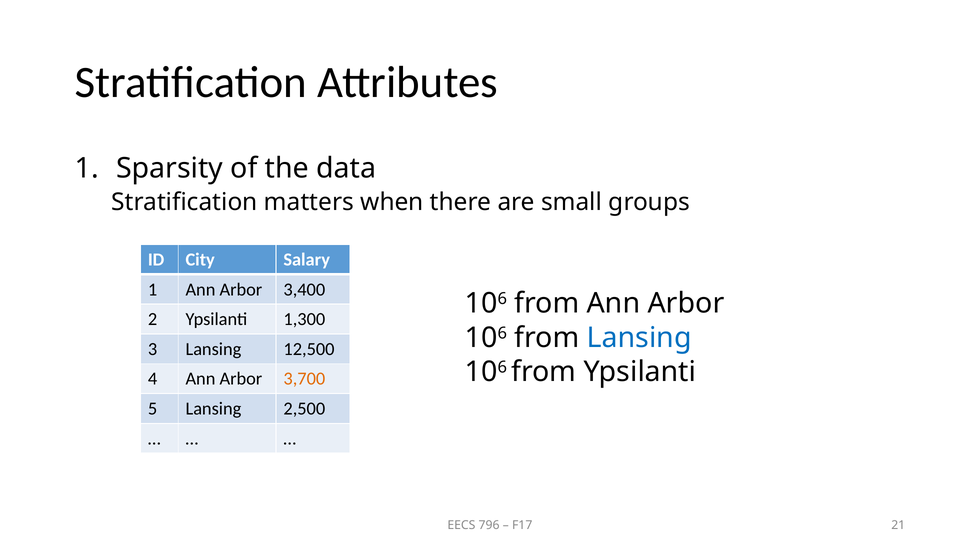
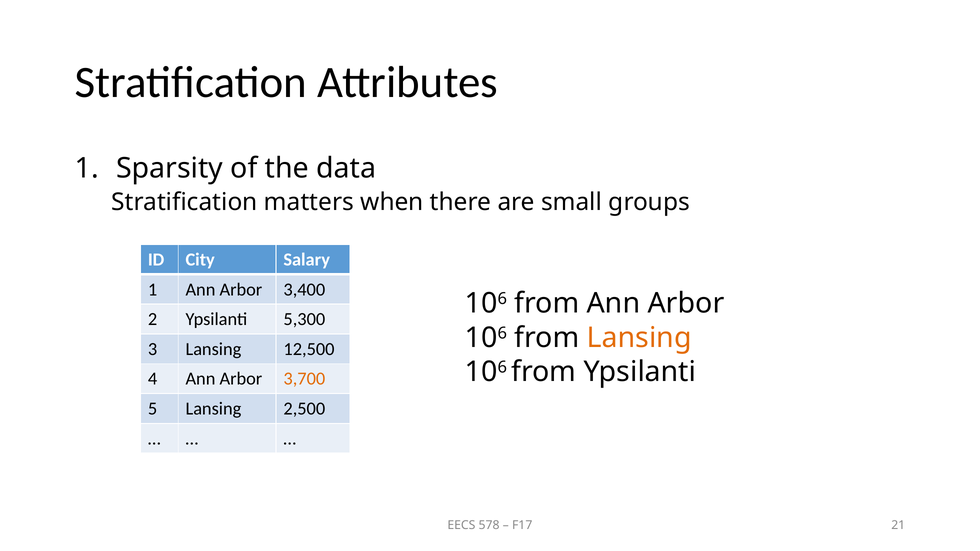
1,300: 1,300 -> 5,300
Lansing at (639, 338) colour: blue -> orange
796: 796 -> 578
